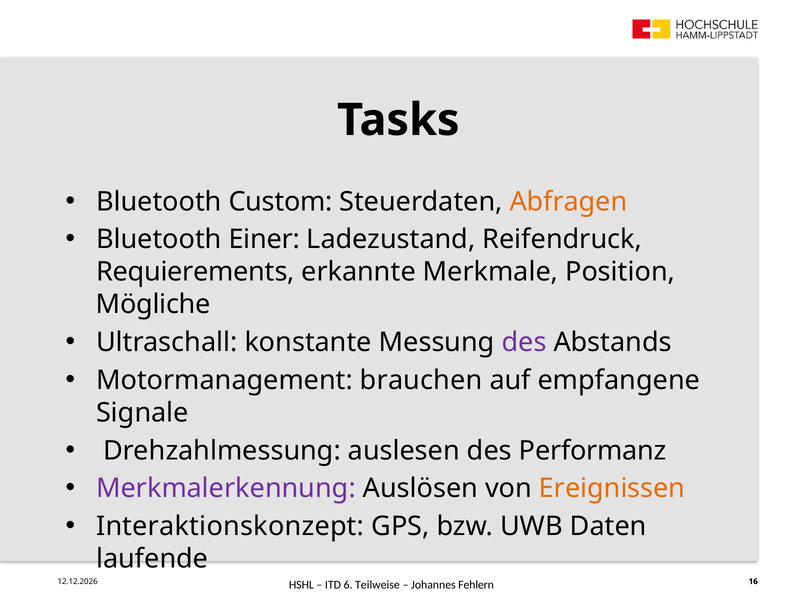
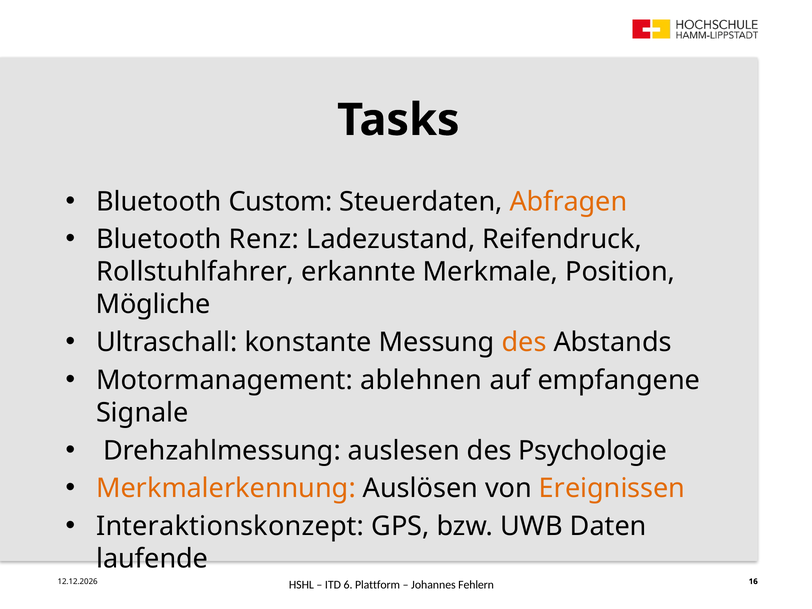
Einer: Einer -> Renz
Requierements: Requierements -> Rollstuhlfahrer
des at (524, 342) colour: purple -> orange
brauchen: brauchen -> ablehnen
Performanz: Performanz -> Psychologie
Merkmalerkennung colour: purple -> orange
Teilweise: Teilweise -> Plattform
